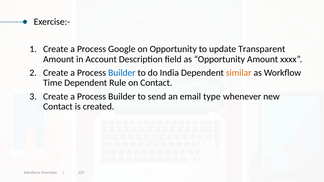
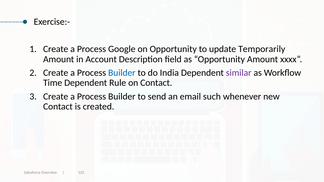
Transparent: Transparent -> Temporarily
similar colour: orange -> purple
type: type -> such
